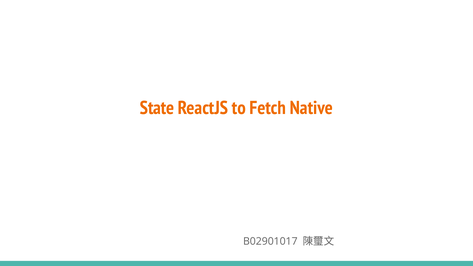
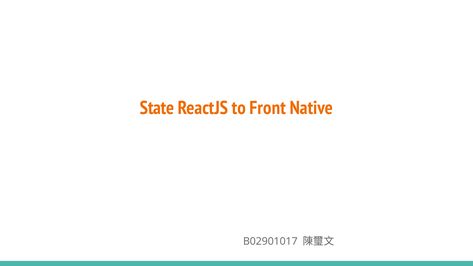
Fetch: Fetch -> Front
